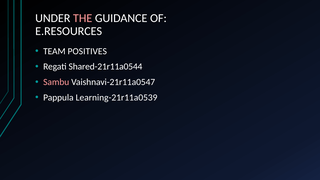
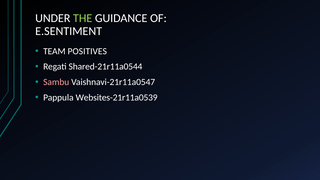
THE colour: pink -> light green
E.RESOURCES: E.RESOURCES -> E.SENTIMENT
Learning-21r11a0539: Learning-21r11a0539 -> Websites-21r11a0539
